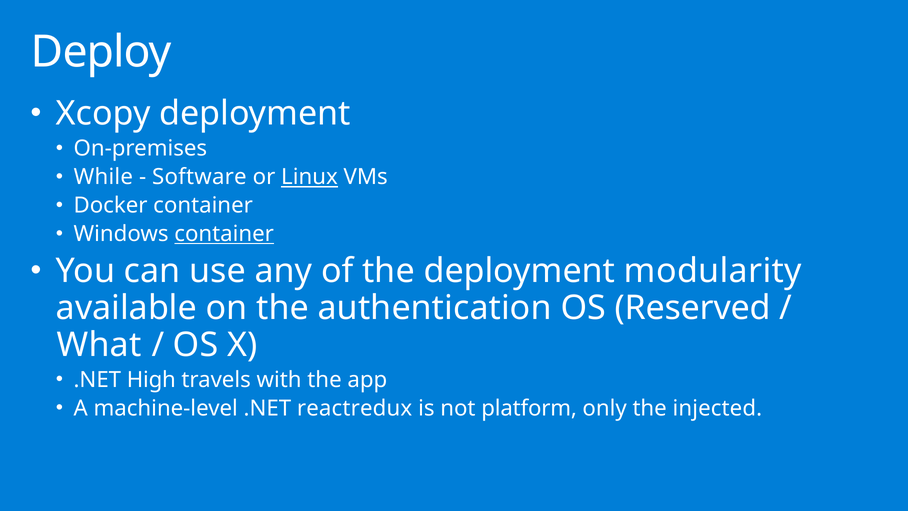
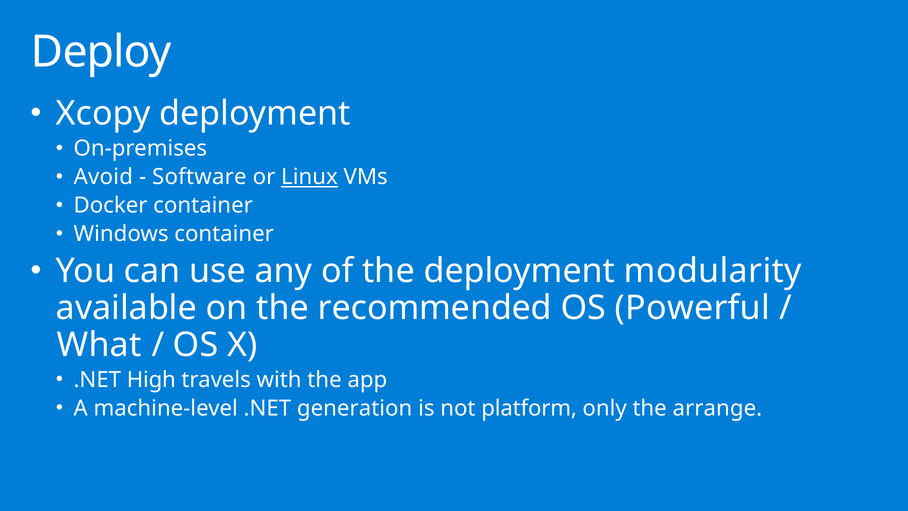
While: While -> Avoid
container at (224, 234) underline: present -> none
authentication: authentication -> recommended
Reserved: Reserved -> Powerful
reactredux: reactredux -> generation
injected: injected -> arrange
